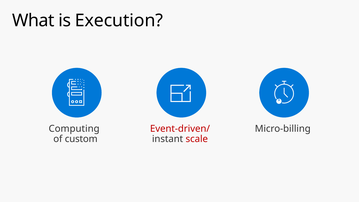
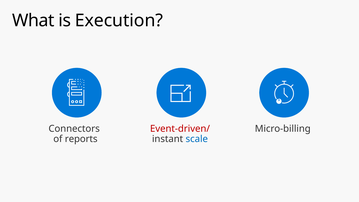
Computing: Computing -> Connectors
custom: custom -> reports
scale colour: red -> blue
